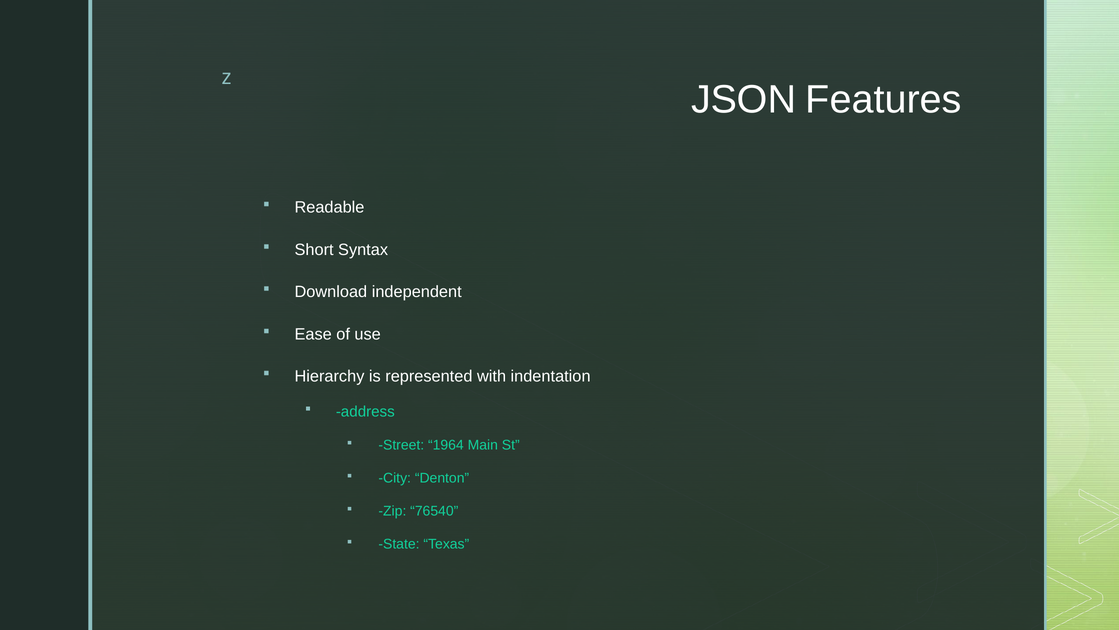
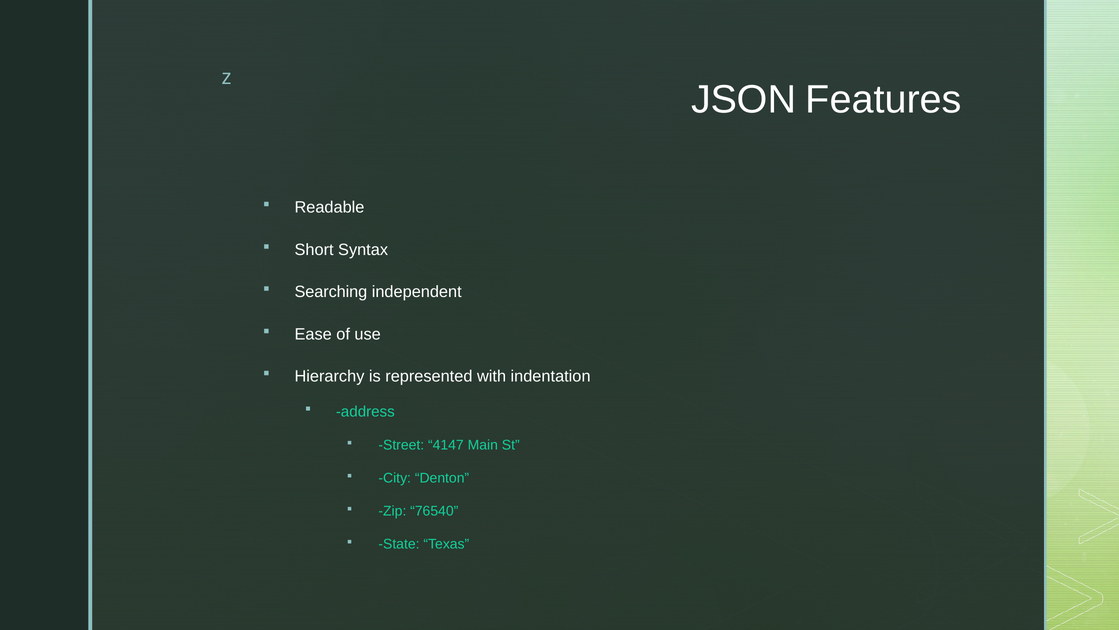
Download: Download -> Searching
1964: 1964 -> 4147
